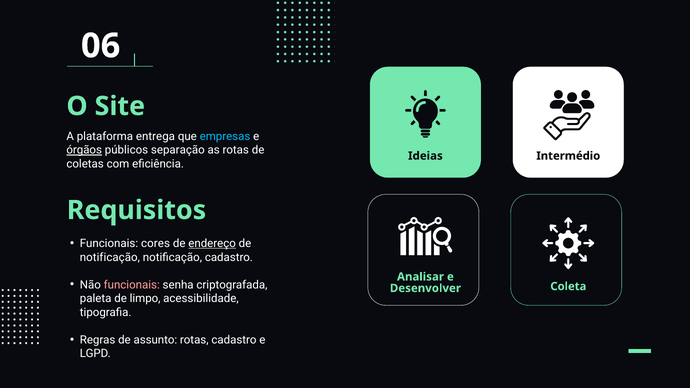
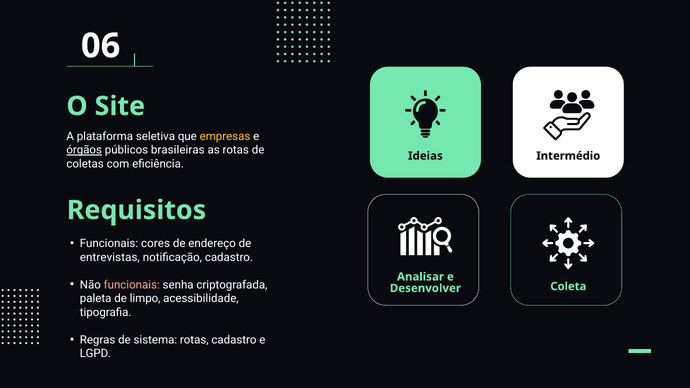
entrega: entrega -> seletiva
empresas colour: light blue -> yellow
separação: separação -> brasileiras
endereço underline: present -> none
notificação at (110, 257): notificação -> entrevistas
assunto: assunto -> sistema
